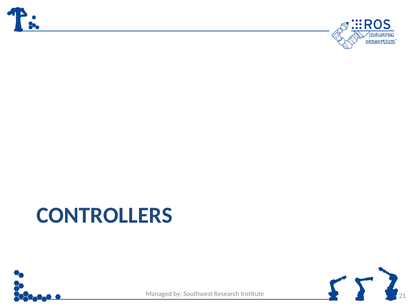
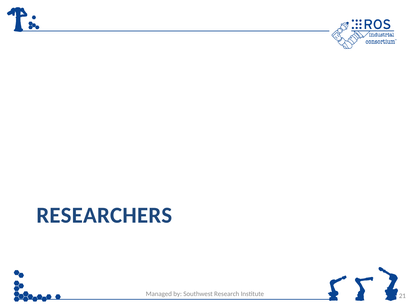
CONTROLLERS: CONTROLLERS -> RESEARCHERS
